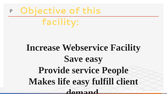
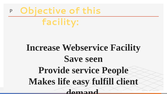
Save easy: easy -> seen
